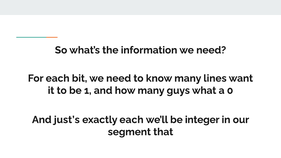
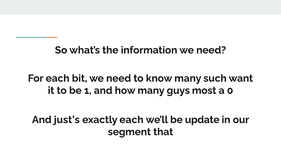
lines: lines -> such
what: what -> most
integer: integer -> update
